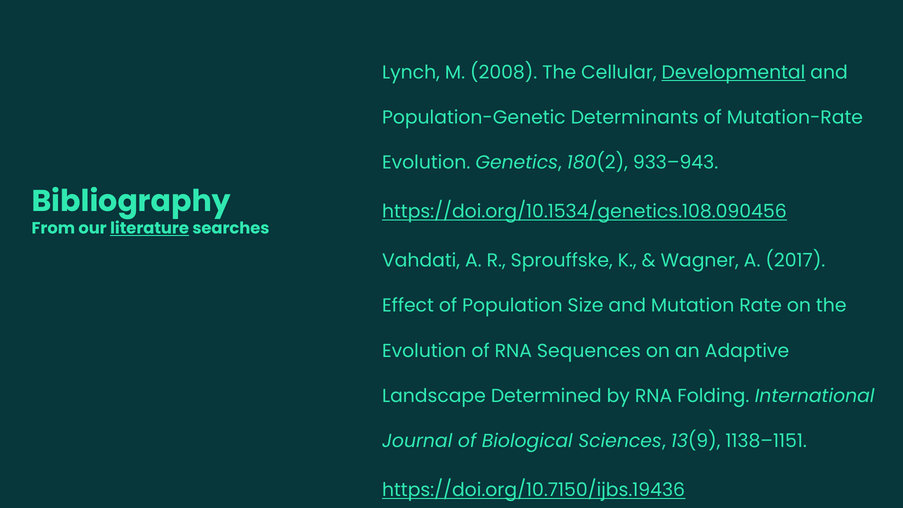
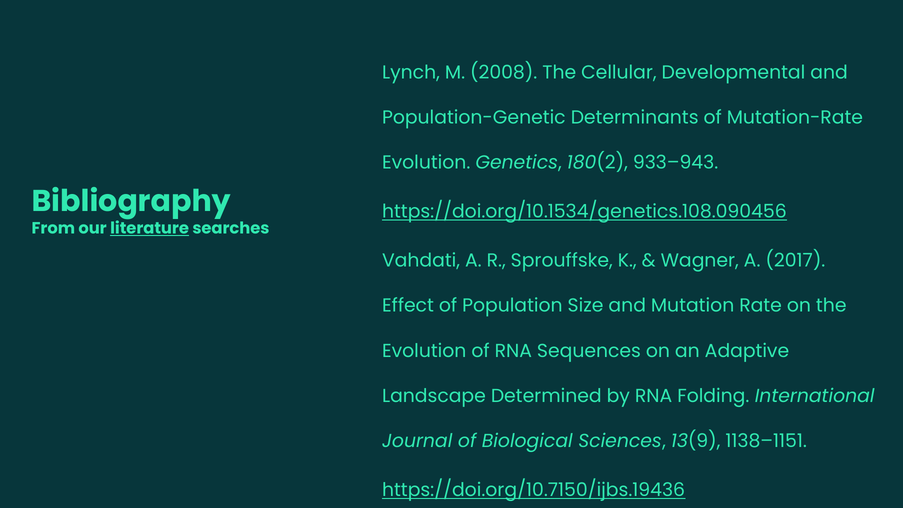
Developmental underline: present -> none
